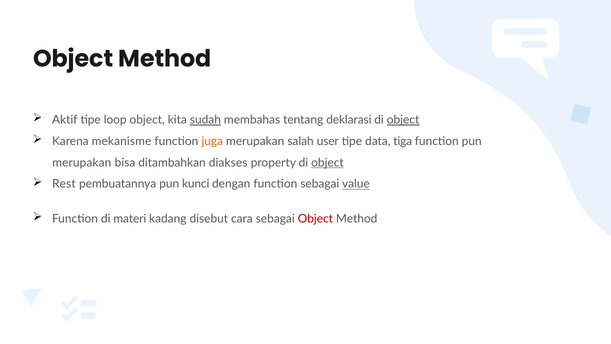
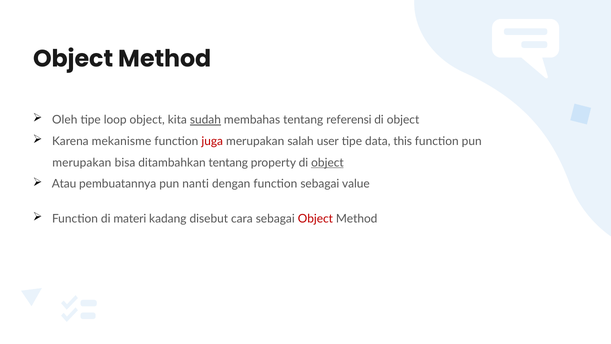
Aktif: Aktif -> Oleh
deklarasi: deklarasi -> referensi
object at (403, 120) underline: present -> none
juga colour: orange -> red
tiga: tiga -> this
ditambahkan diakses: diakses -> tentang
Rest: Rest -> Atau
kunci: kunci -> nanti
value underline: present -> none
